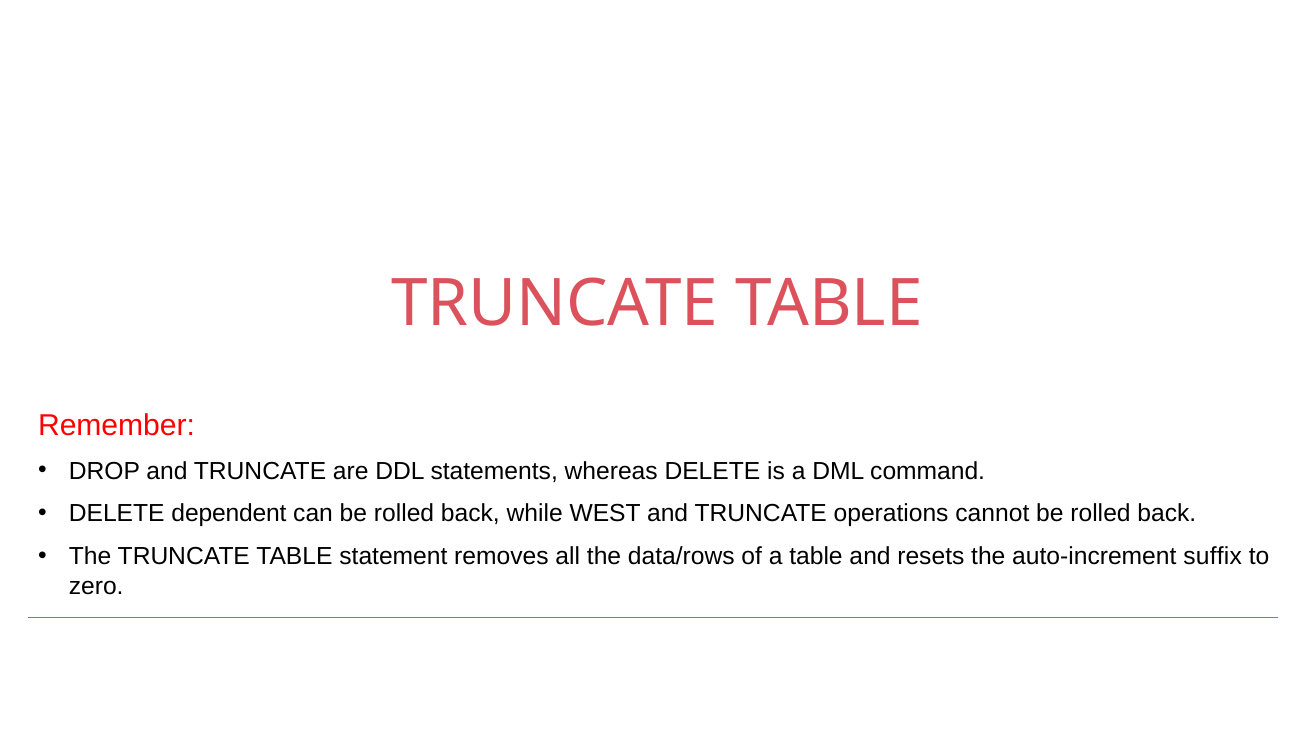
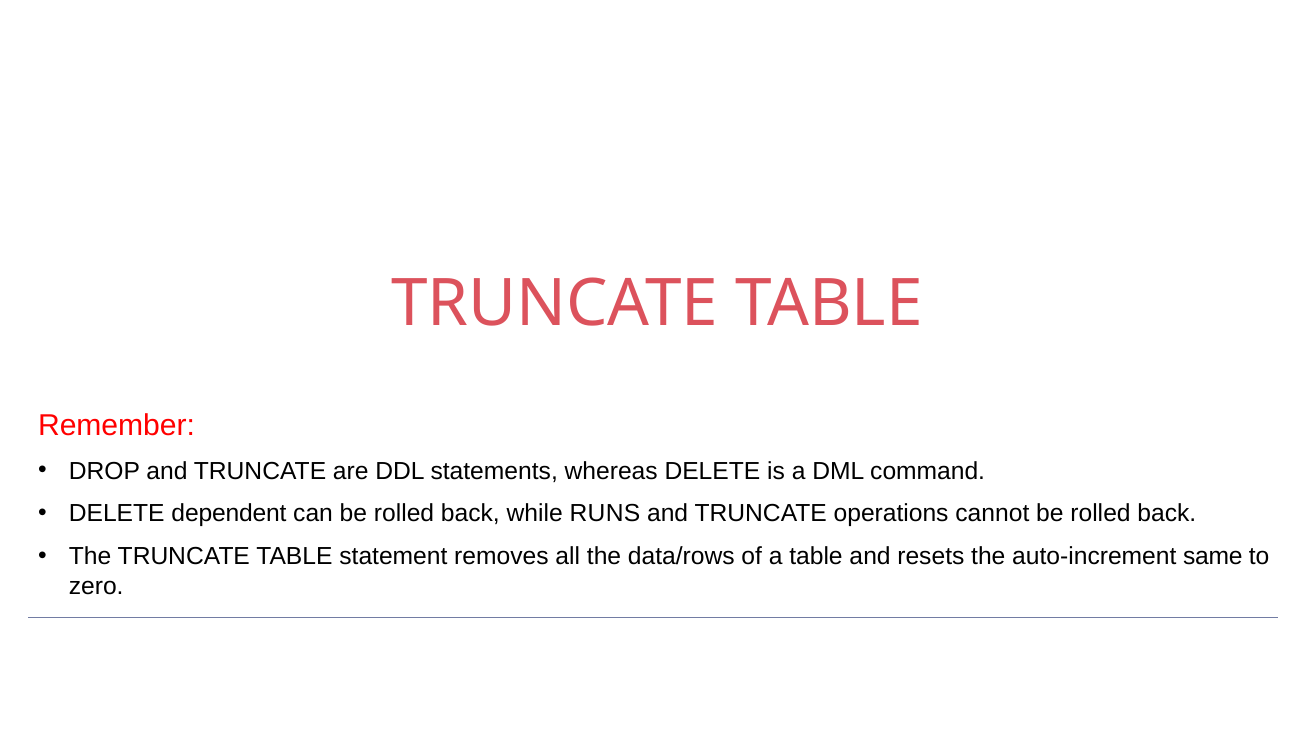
WEST: WEST -> RUNS
suffix: suffix -> same
